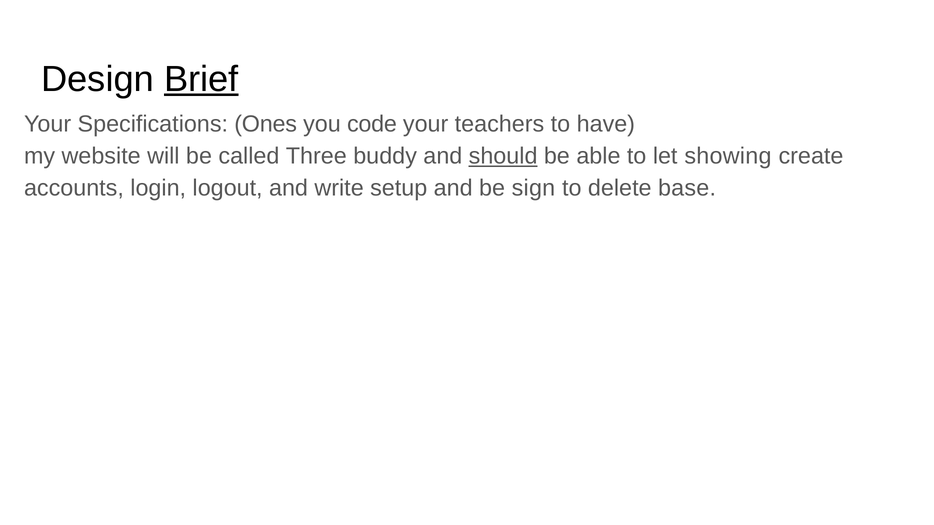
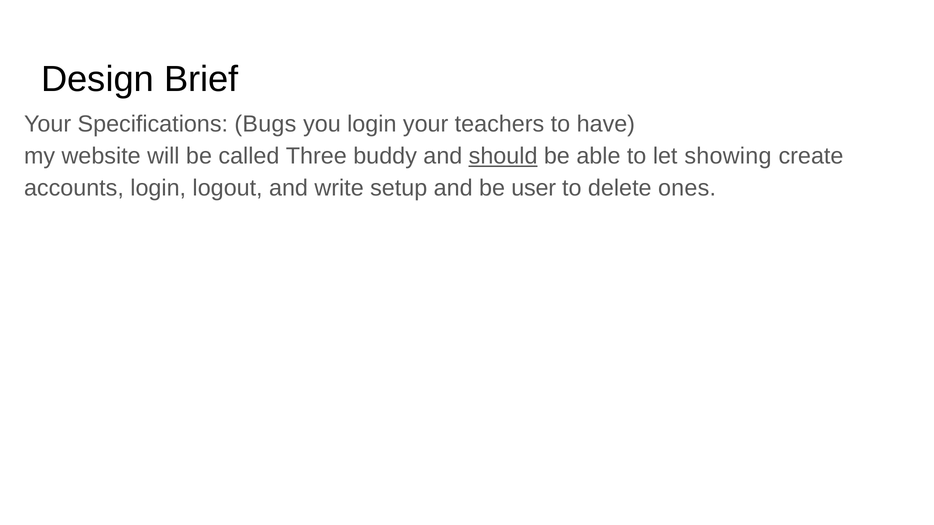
Brief underline: present -> none
Ones: Ones -> Bugs
you code: code -> login
sign: sign -> user
base: base -> ones
